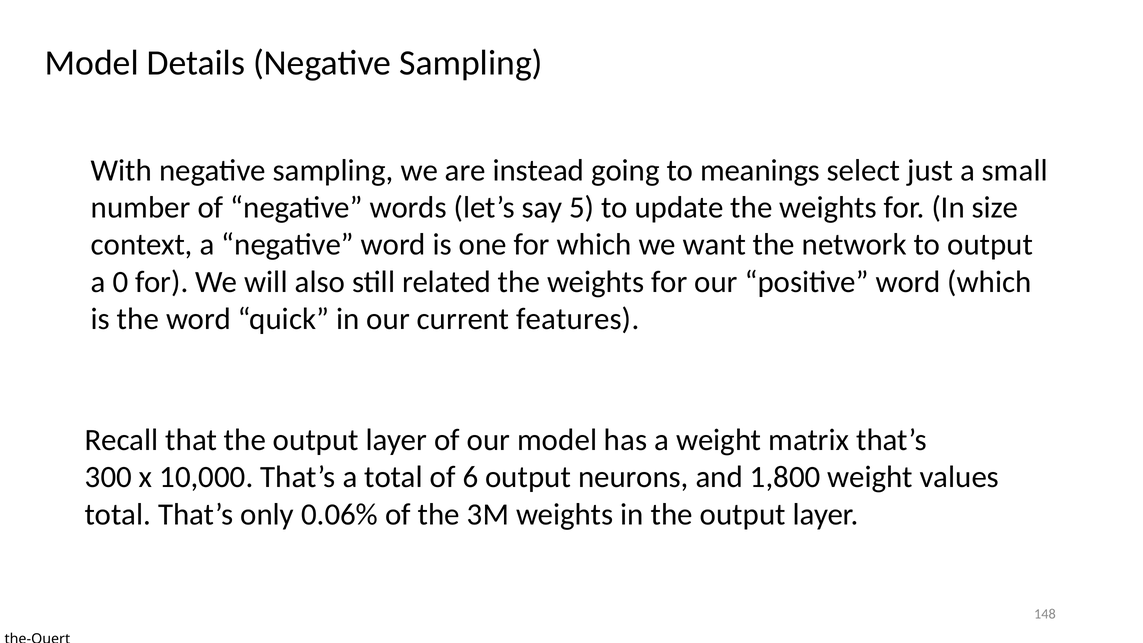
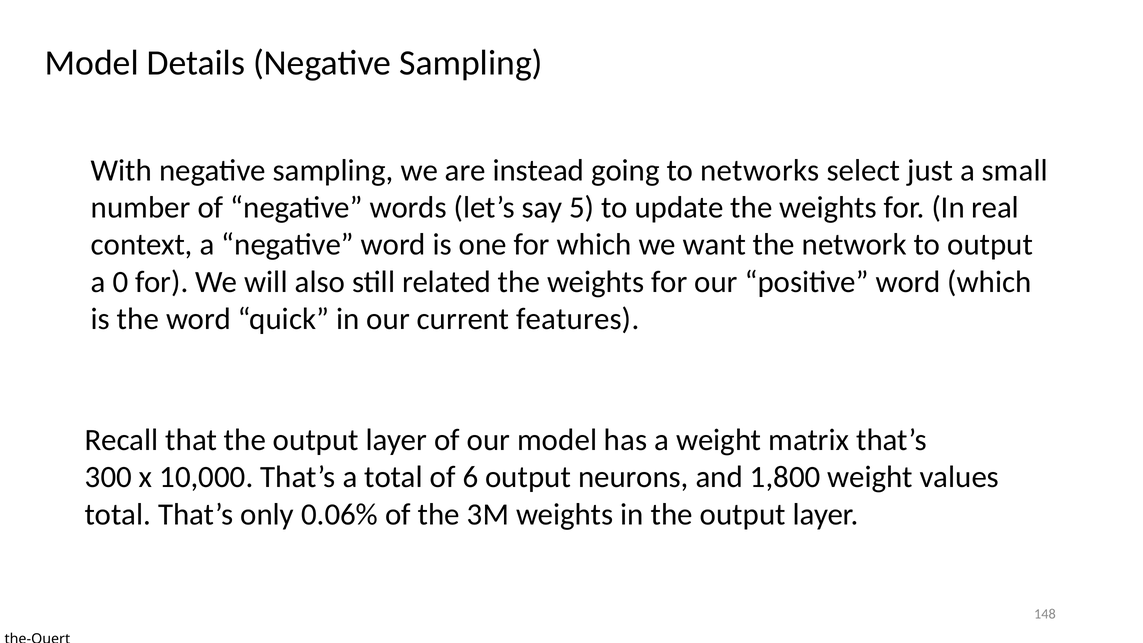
meanings: meanings -> networks
size: size -> real
